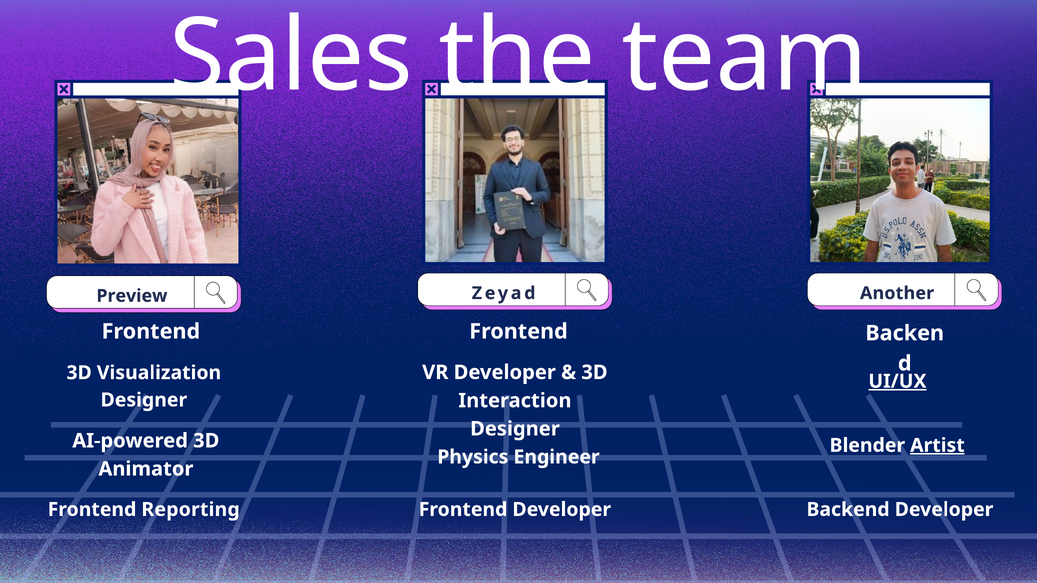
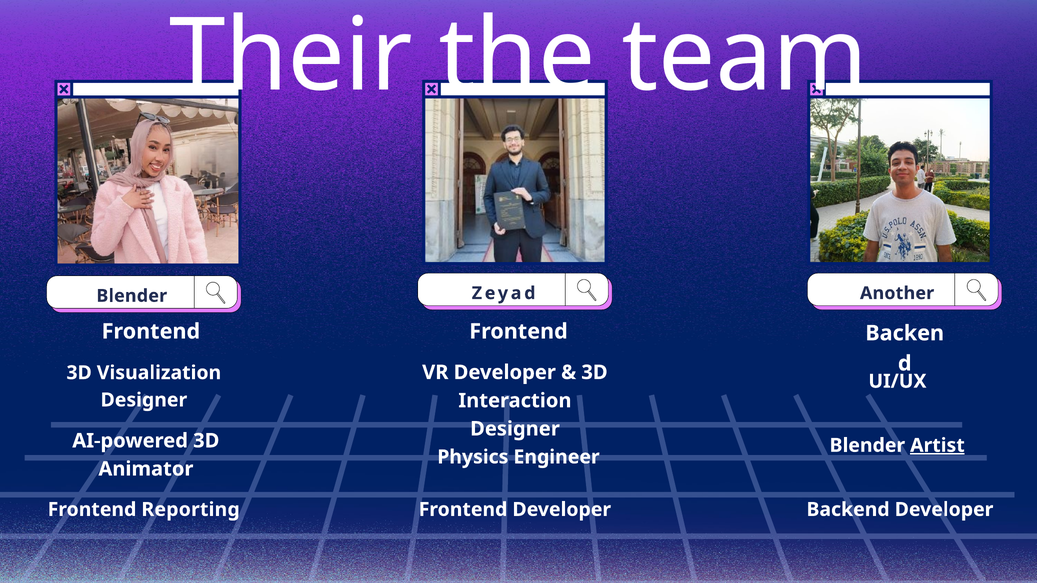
Sales: Sales -> Their
Preview at (132, 296): Preview -> Blender
UI/UX underline: present -> none
